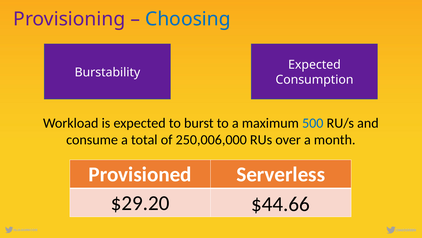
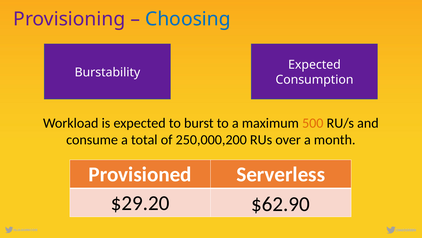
500 colour: blue -> orange
250,006,000: 250,006,000 -> 250,000,200
$44.66: $44.66 -> $62.90
